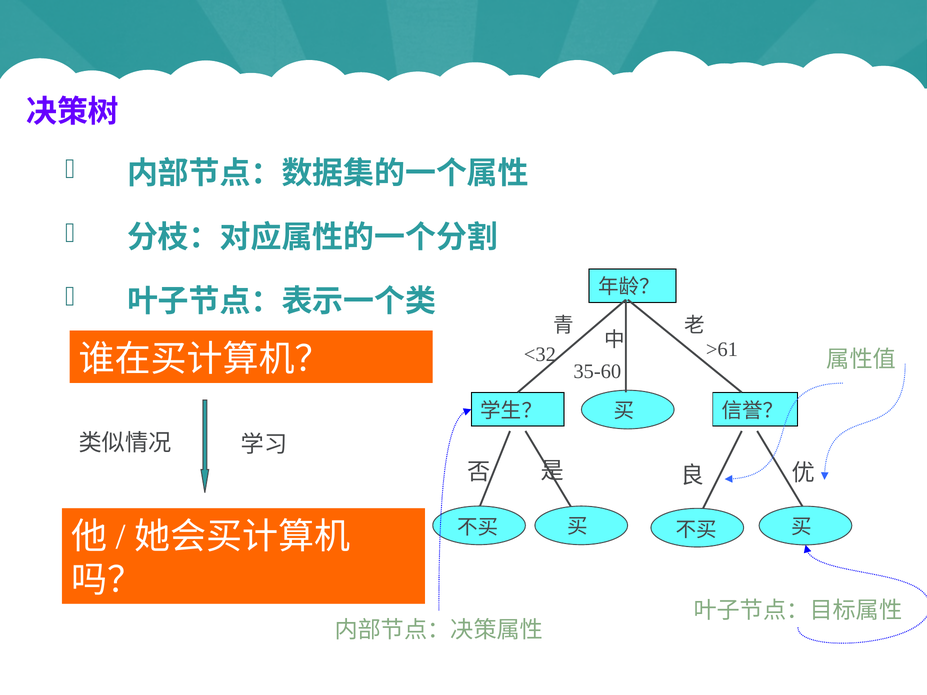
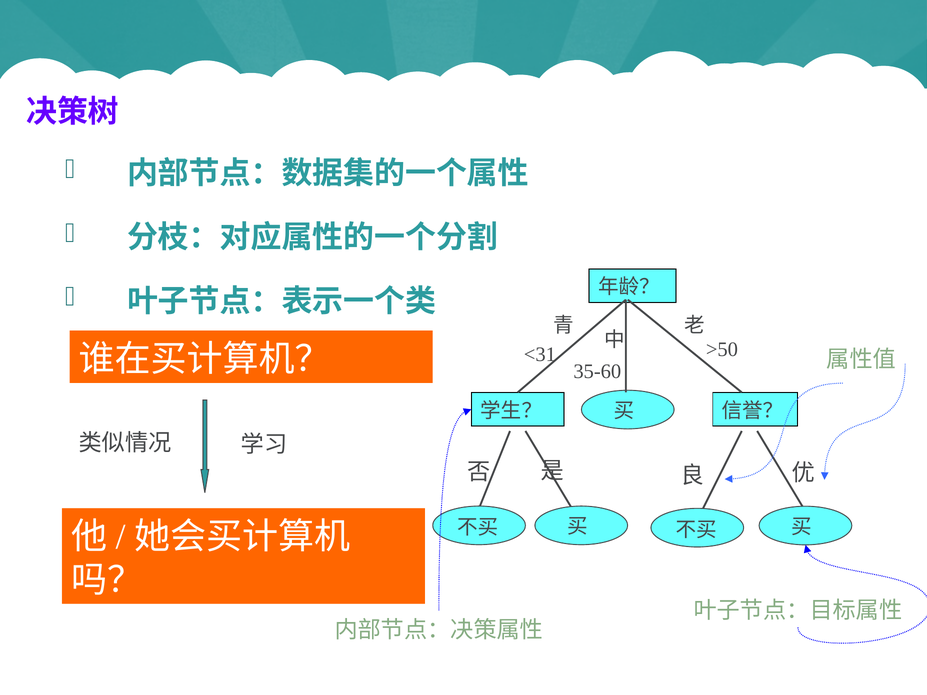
>61: >61 -> >50
<32: <32 -> <31
